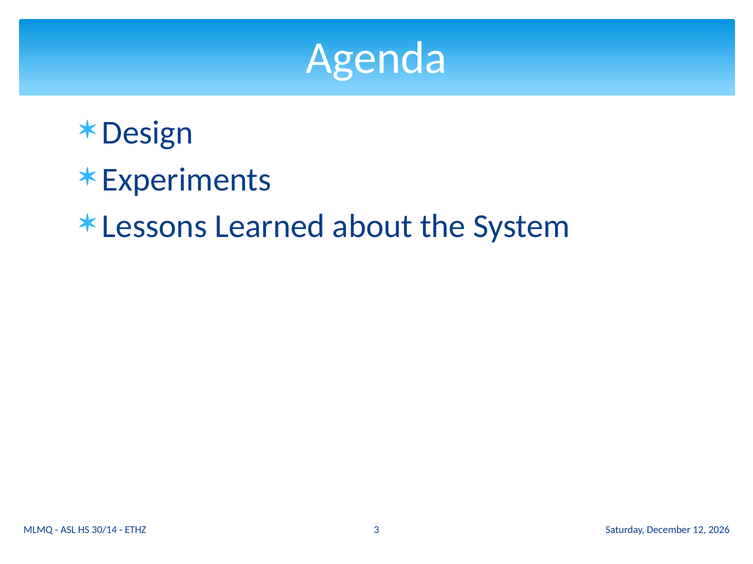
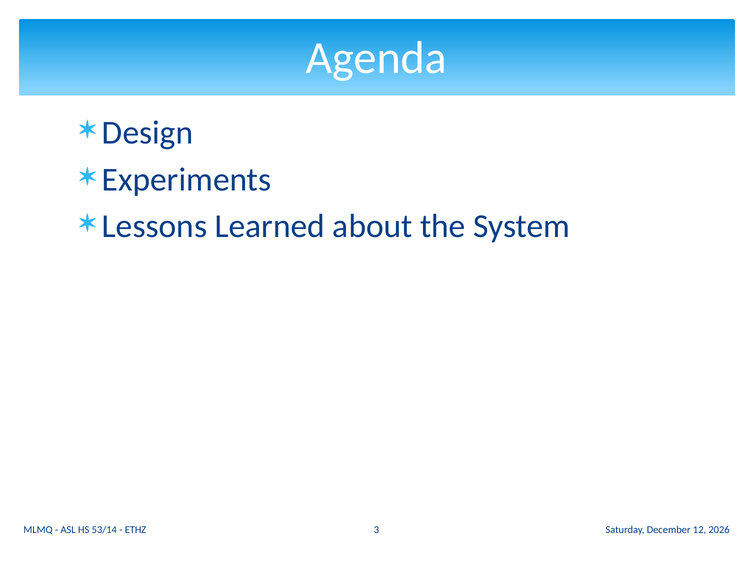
30/14: 30/14 -> 53/14
